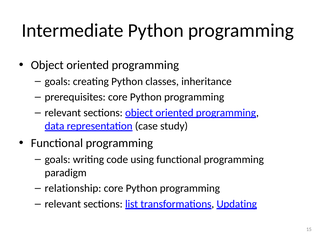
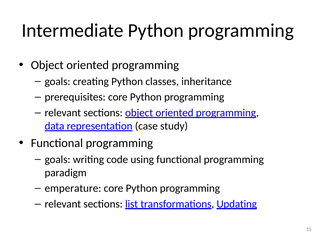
relationship: relationship -> emperature
